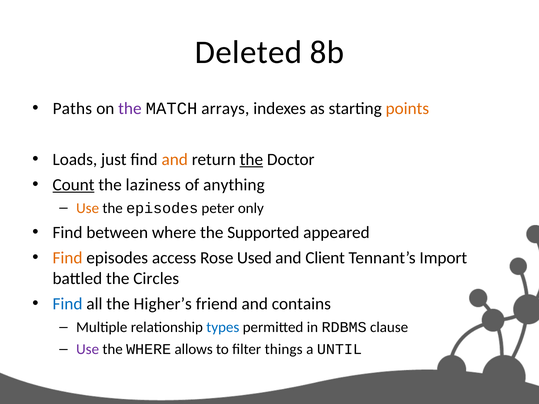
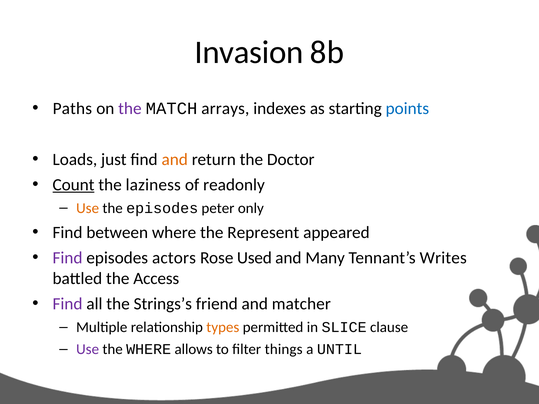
Deleted: Deleted -> Invasion
points colour: orange -> blue
the at (251, 159) underline: present -> none
anything: anything -> readonly
Supported: Supported -> Represent
Find at (68, 258) colour: orange -> purple
access: access -> actors
Client: Client -> Many
Import: Import -> Writes
Circles: Circles -> Access
Find at (68, 304) colour: blue -> purple
Higher’s: Higher’s -> Strings’s
contains: contains -> matcher
types colour: blue -> orange
RDBMS: RDBMS -> SLICE
